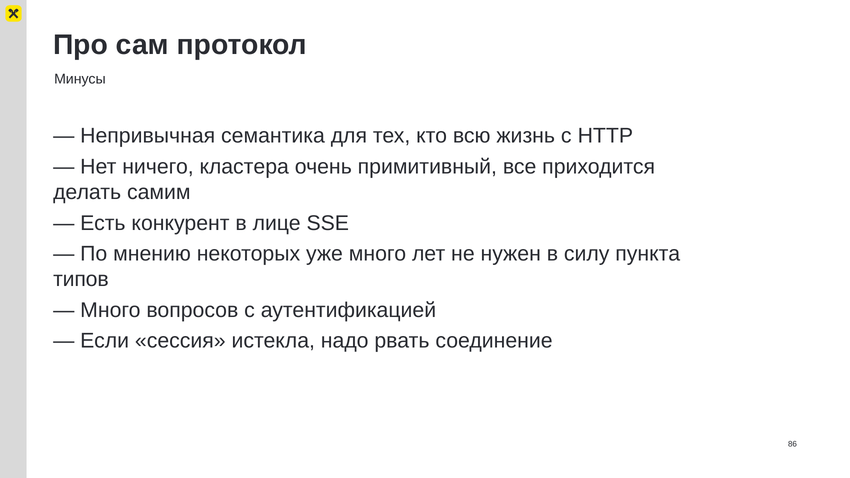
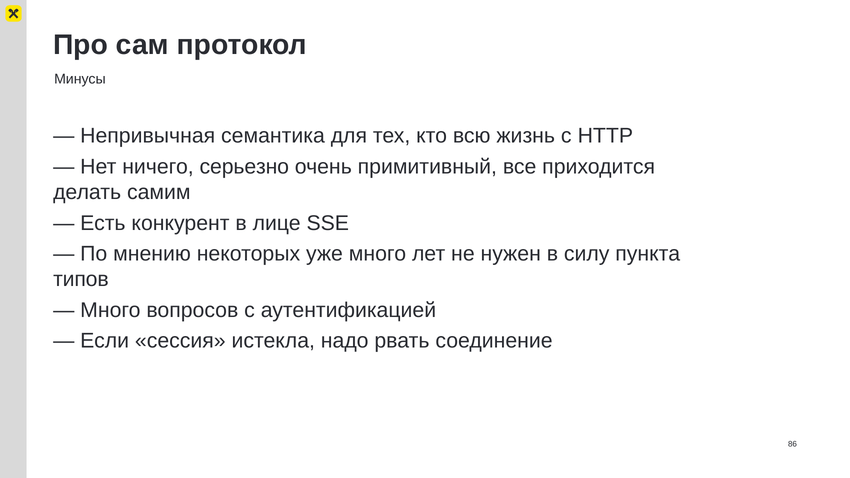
кластера: кластера -> серьезно
